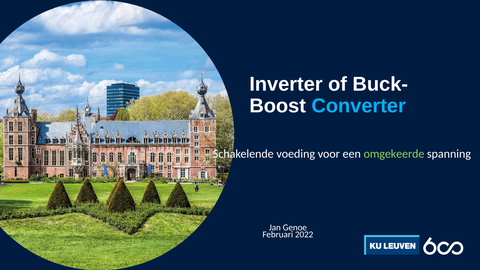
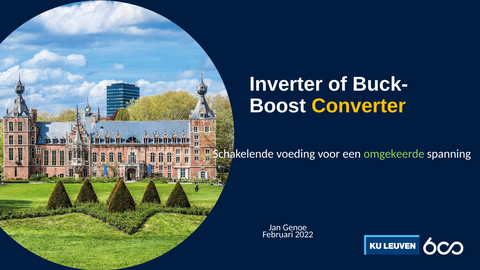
Converter colour: light blue -> yellow
